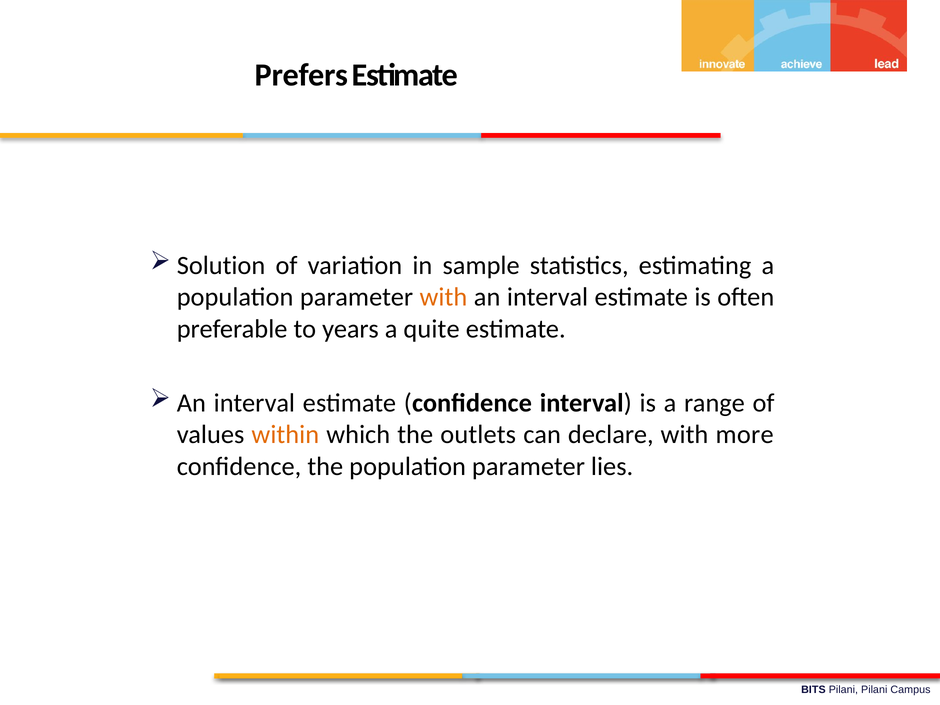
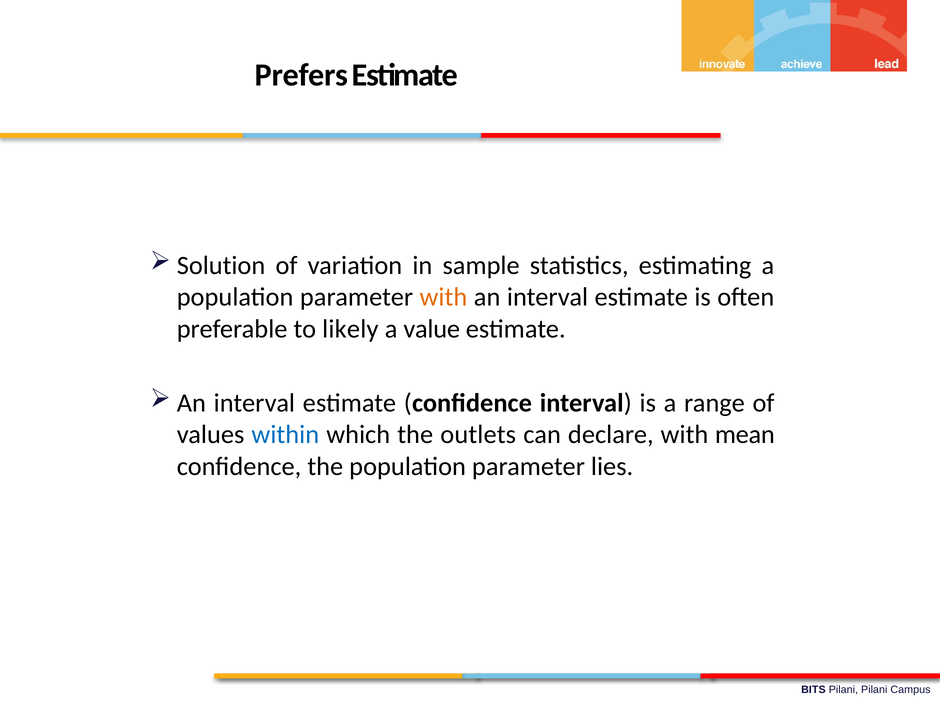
years: years -> likely
quite: quite -> value
within colour: orange -> blue
more: more -> mean
